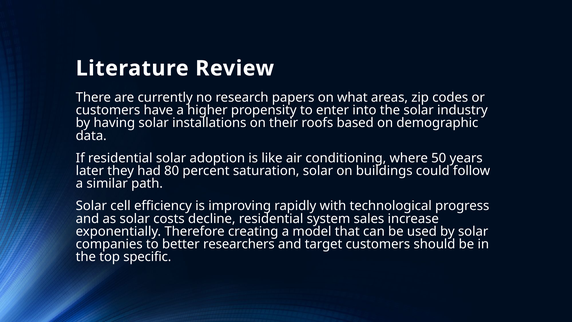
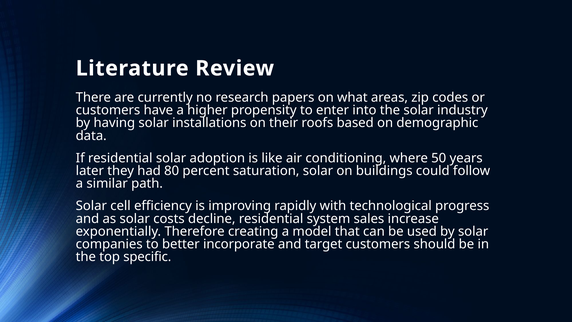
researchers: researchers -> incorporate
